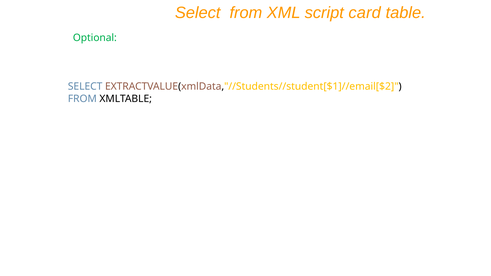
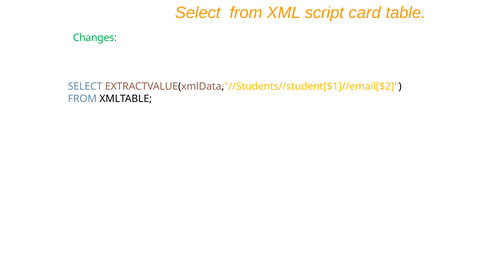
Optional: Optional -> Changes
